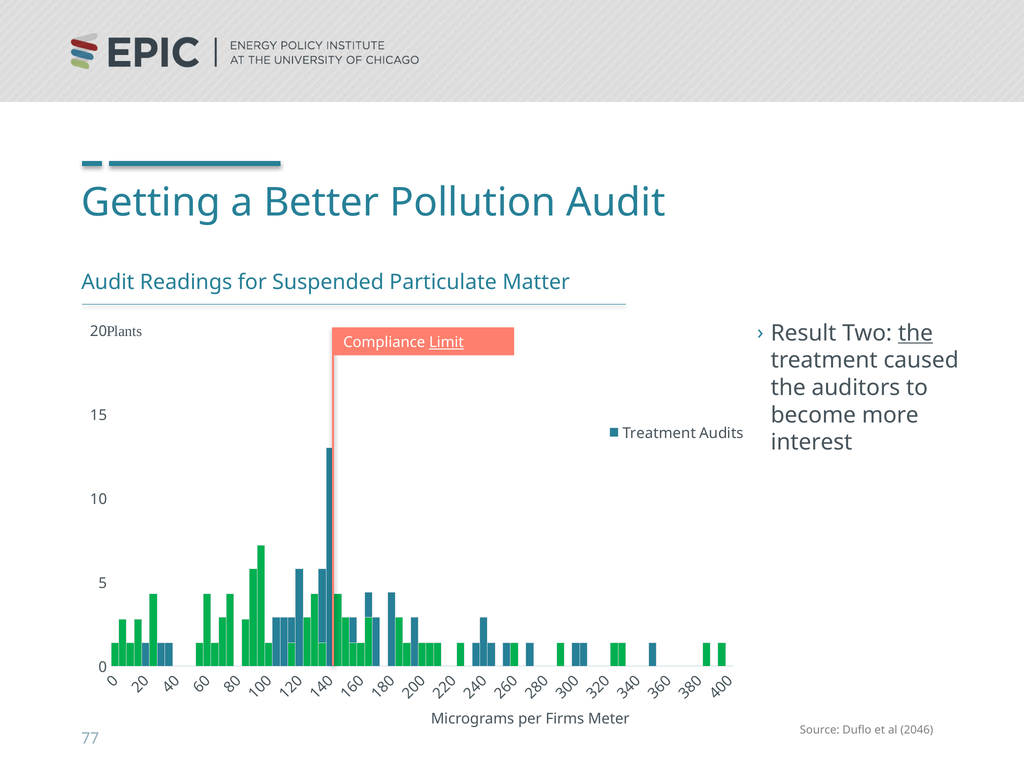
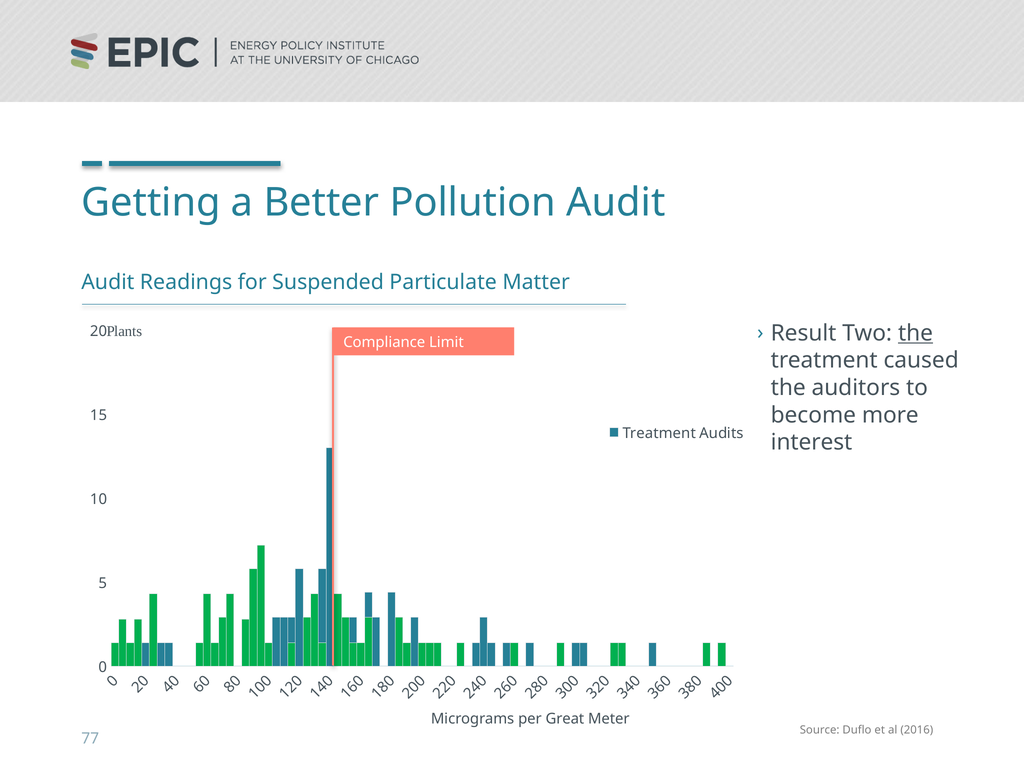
Limit underline: present -> none
Firms: Firms -> Great
2046: 2046 -> 2016
